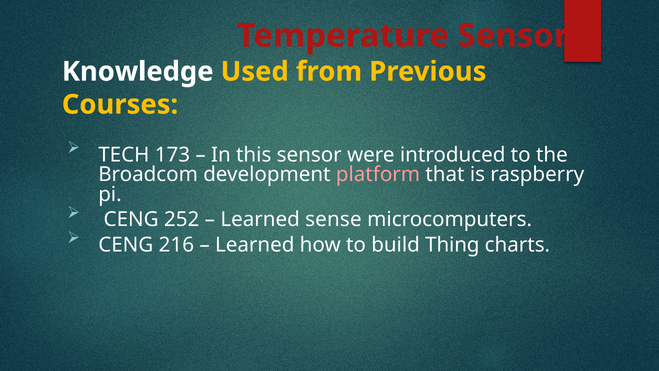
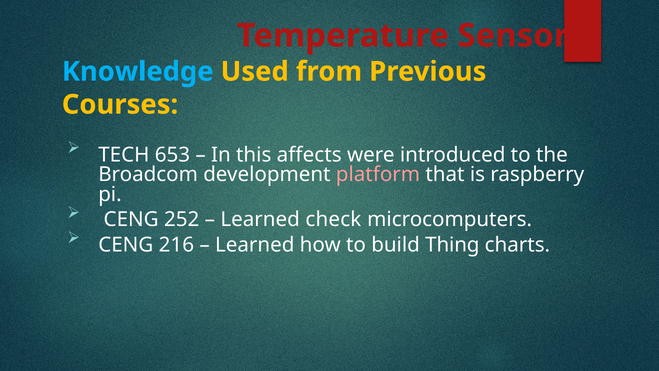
Knowledge colour: white -> light blue
173: 173 -> 653
this sensor: sensor -> affects
sense: sense -> check
